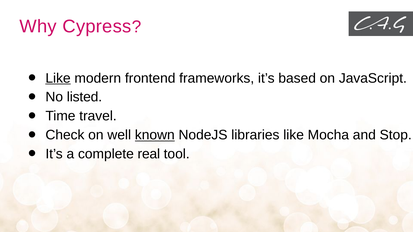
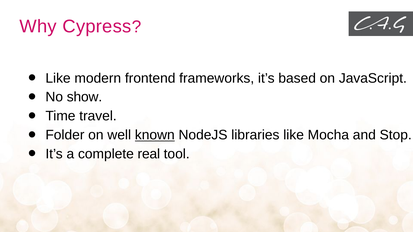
Like at (58, 78) underline: present -> none
listed: listed -> show
Check: Check -> Folder
